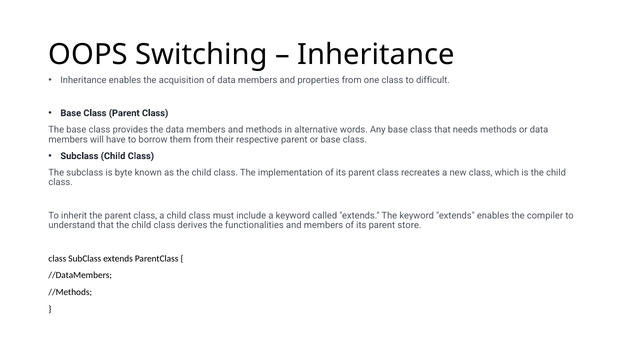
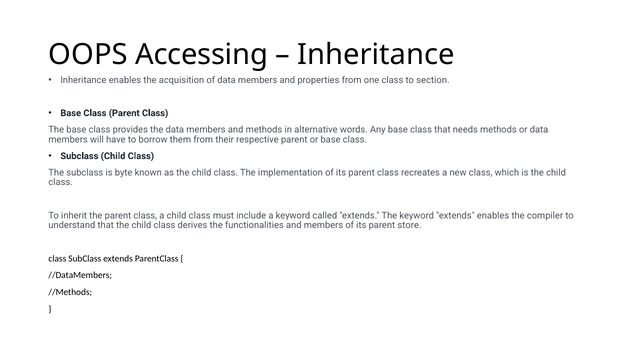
Switching: Switching -> Accessing
difficult: difficult -> section
